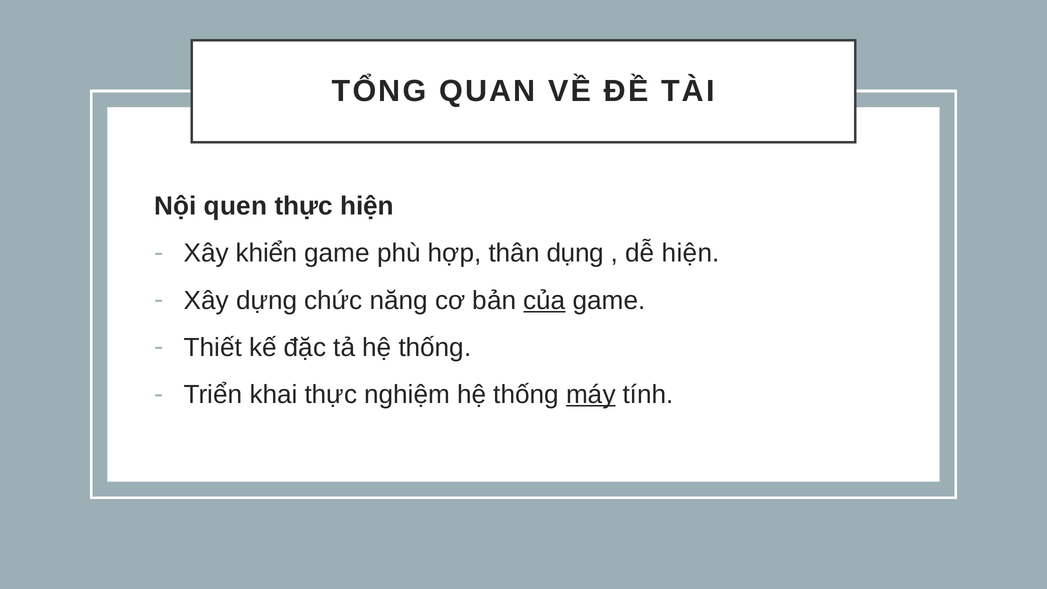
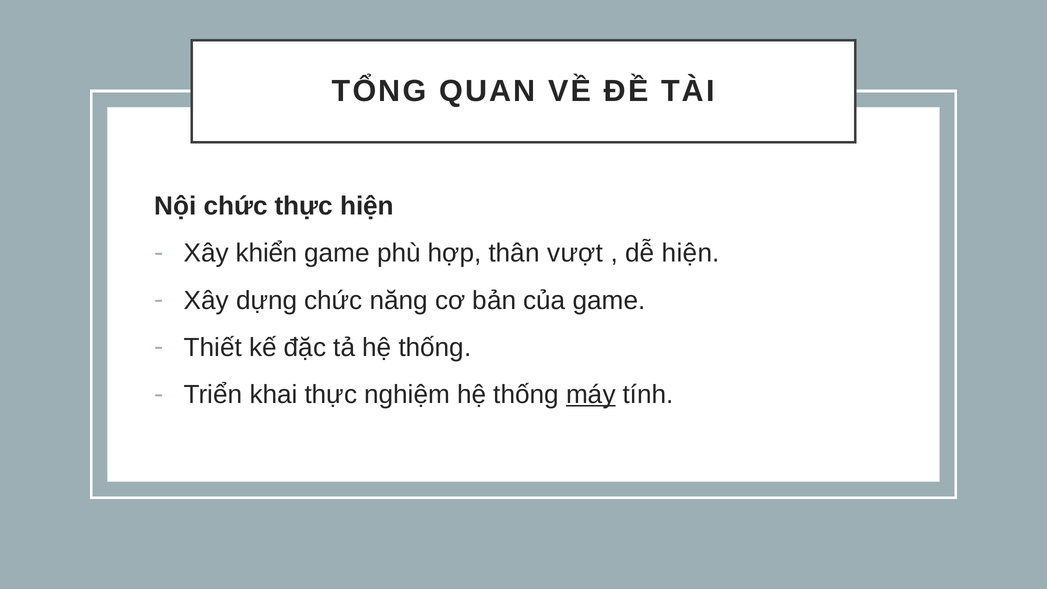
Nội quen: quen -> chức
dụng: dụng -> vượt
của underline: present -> none
